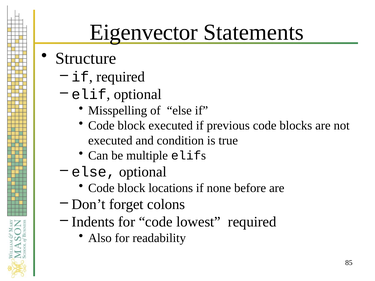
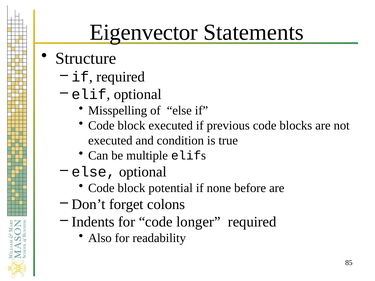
locations: locations -> potential
lowest: lowest -> longer
